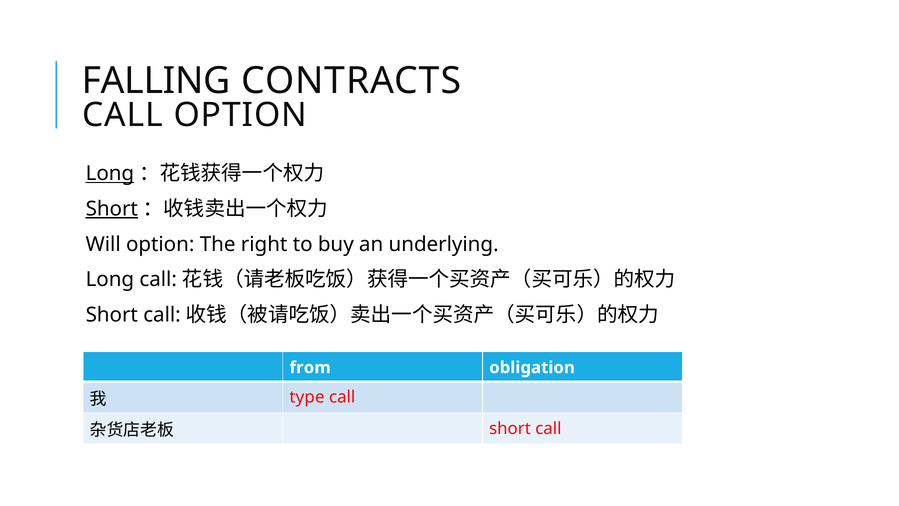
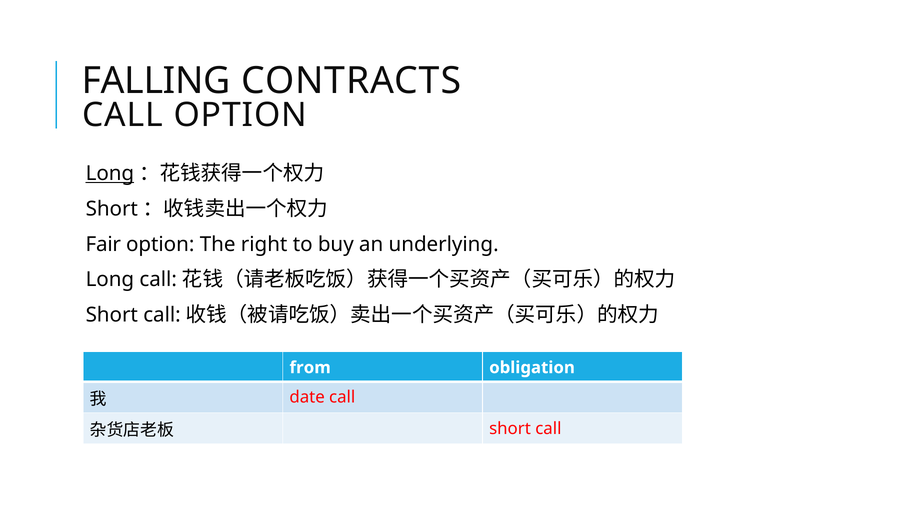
Short at (112, 209) underline: present -> none
Will: Will -> Fair
type: type -> date
